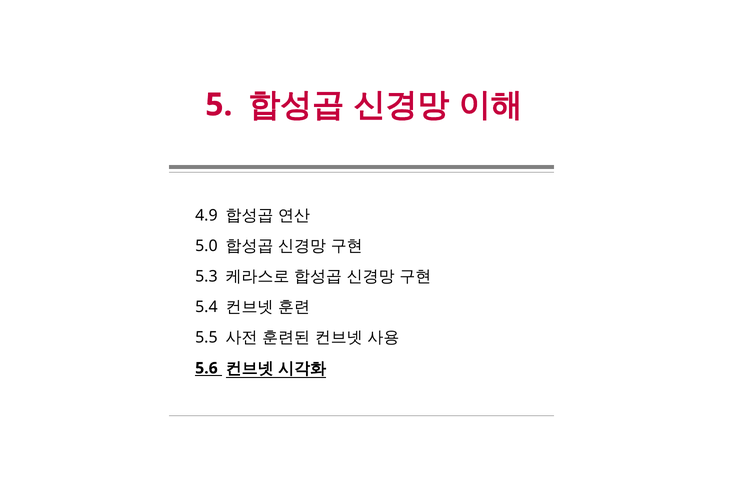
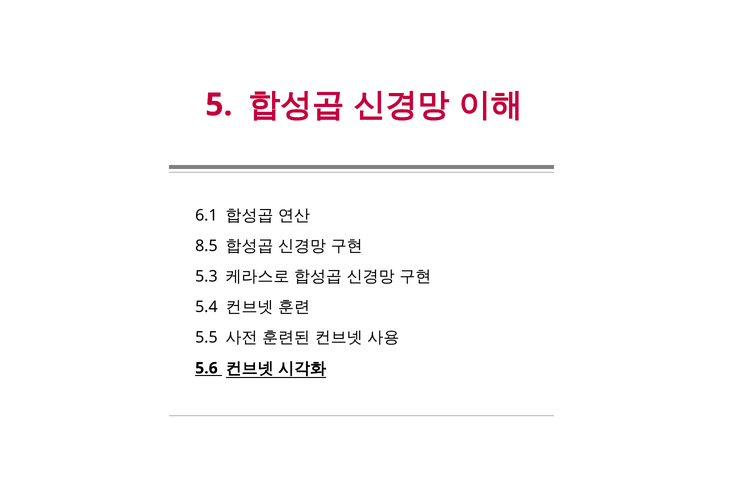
4.9: 4.9 -> 6.1
5.0: 5.0 -> 8.5
